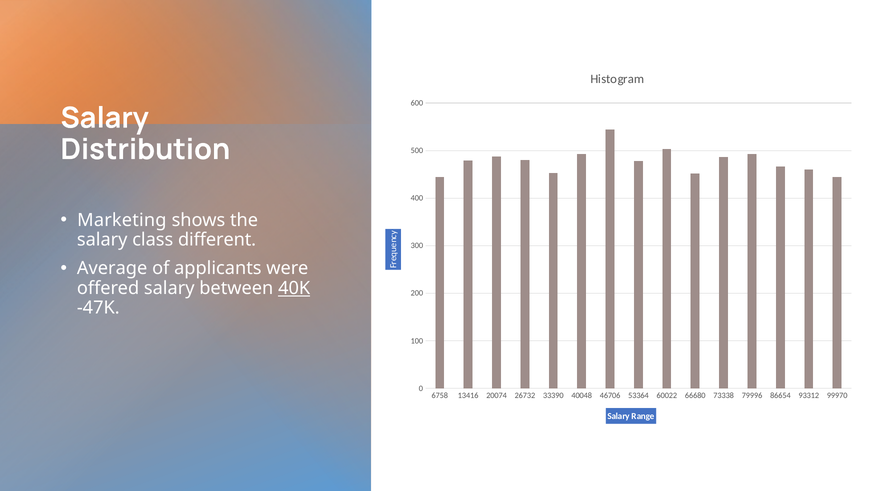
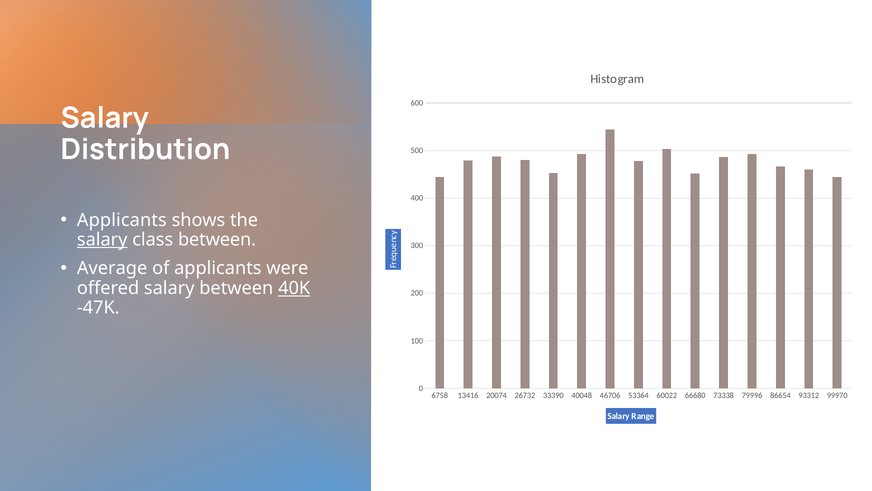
Marketing at (122, 220): Marketing -> Applicants
salary at (102, 239) underline: none -> present
class different: different -> between
